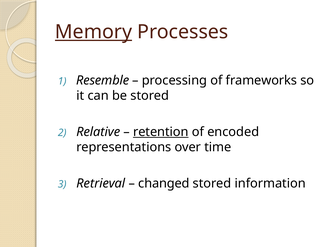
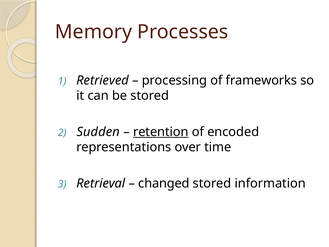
Memory underline: present -> none
Resemble: Resemble -> Retrieved
Relative: Relative -> Sudden
